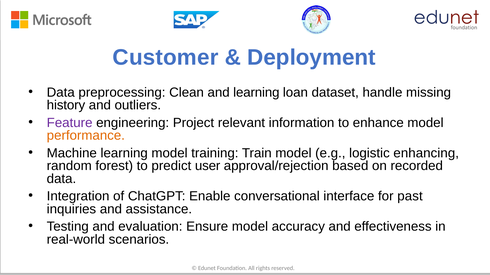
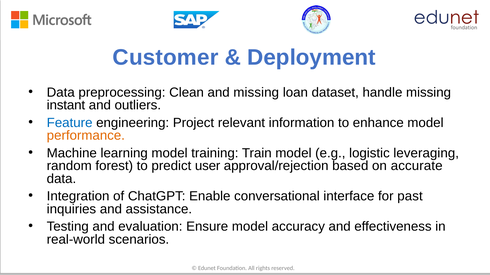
and learning: learning -> missing
history: history -> instant
Feature colour: purple -> blue
enhancing: enhancing -> leveraging
recorded: recorded -> accurate
